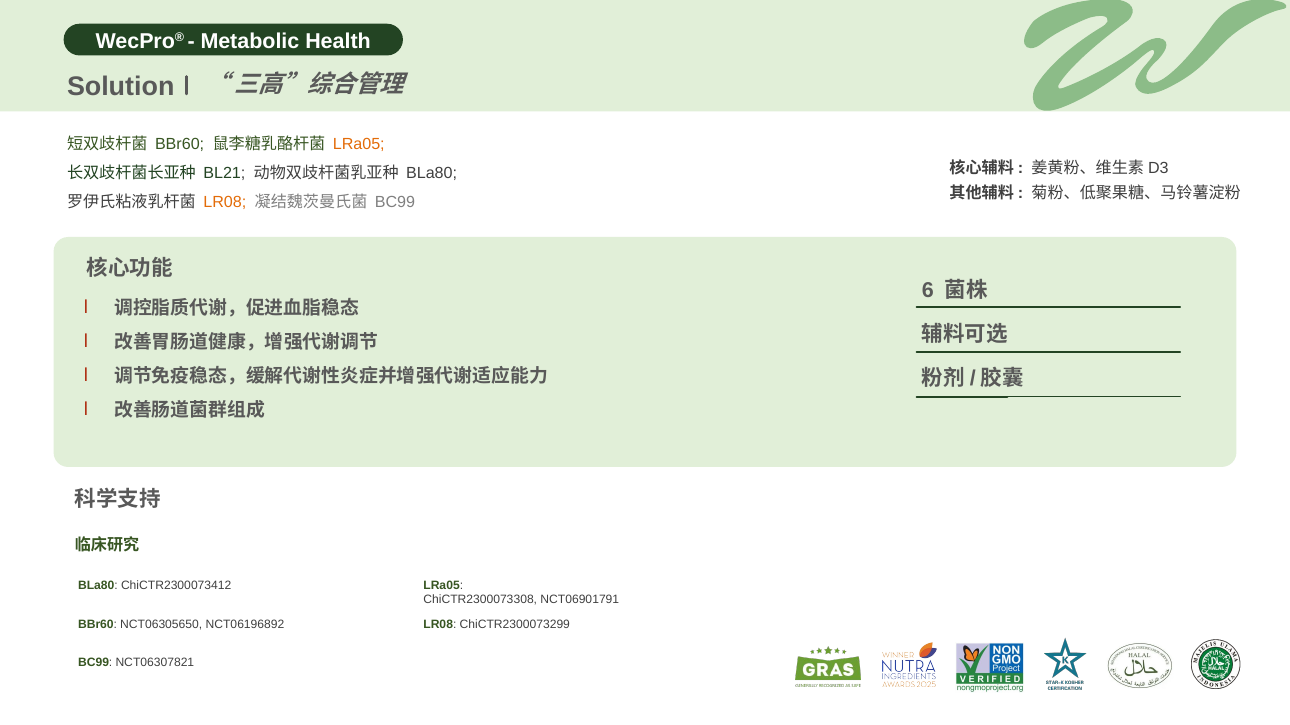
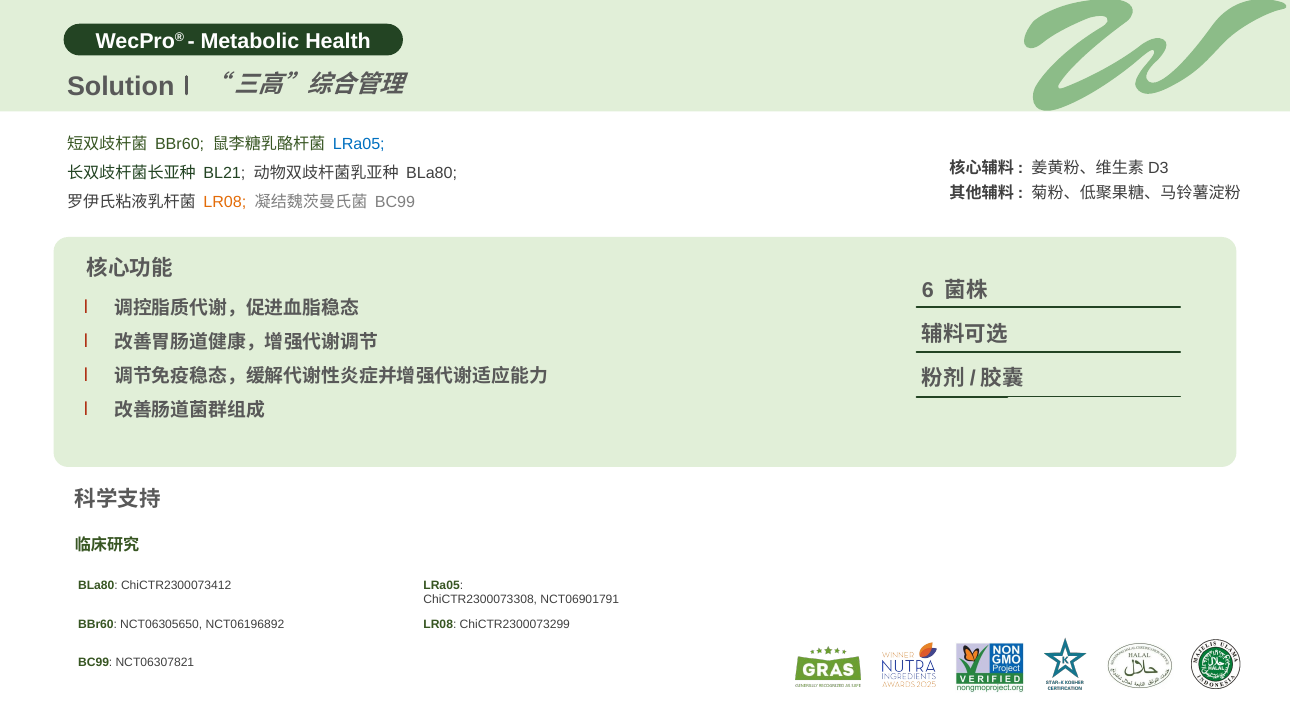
LRa05 at (359, 144) colour: orange -> blue
